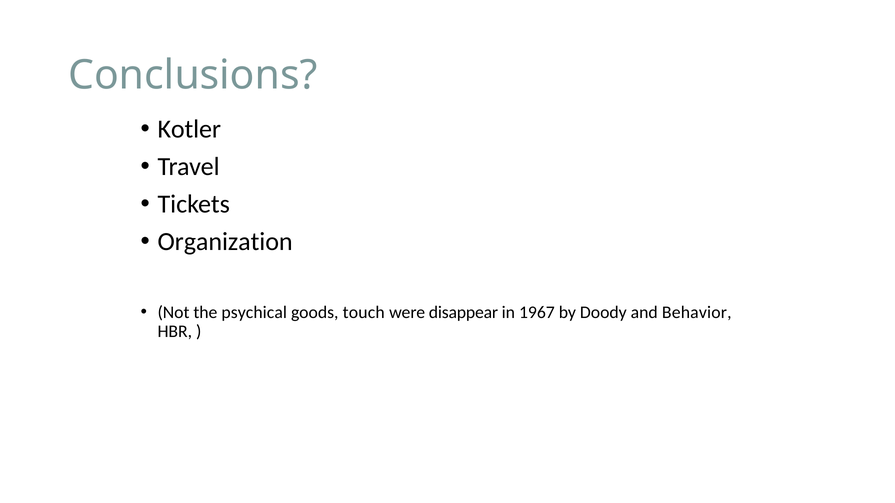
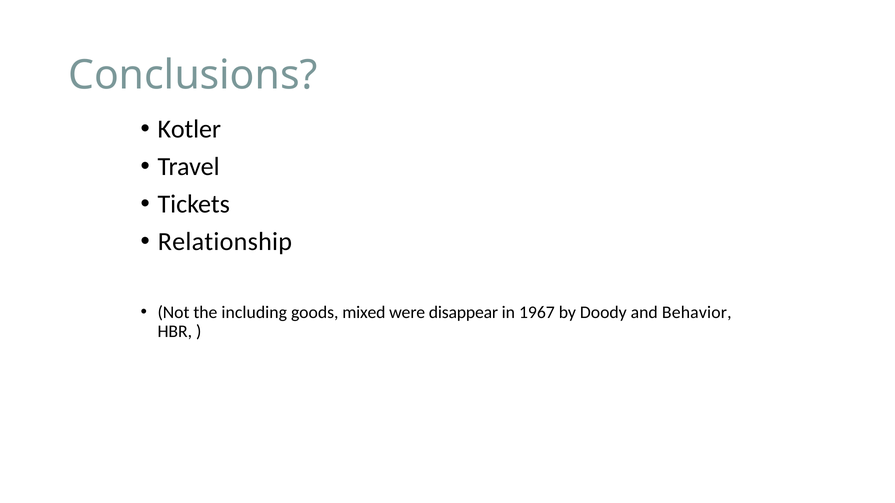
Organization: Organization -> Relationship
psychical: psychical -> including
touch: touch -> mixed
